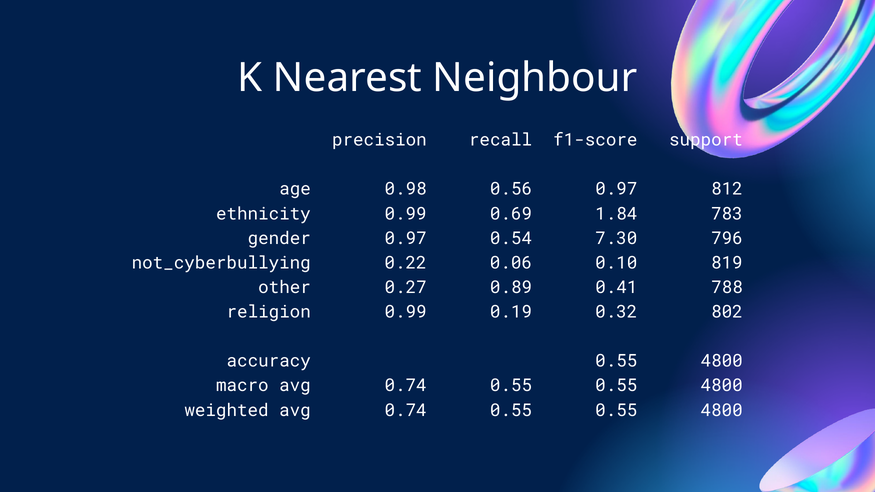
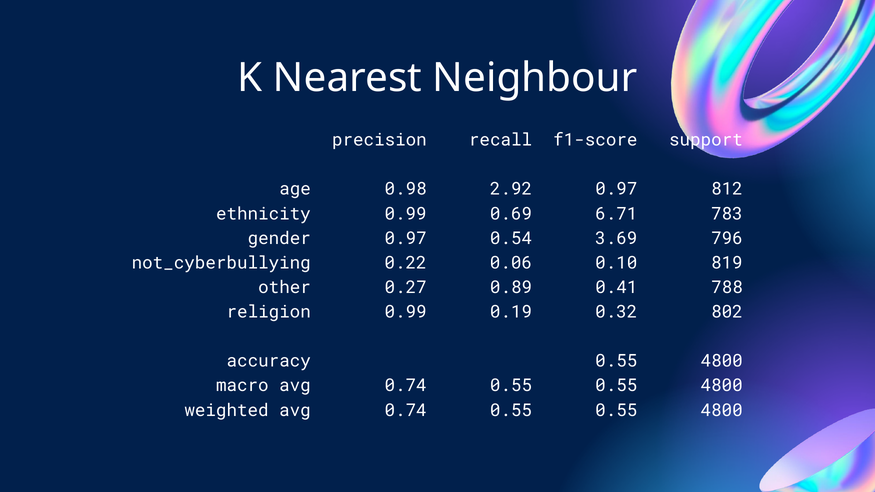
0.56: 0.56 -> 2.92
1.84: 1.84 -> 6.71
7.30: 7.30 -> 3.69
